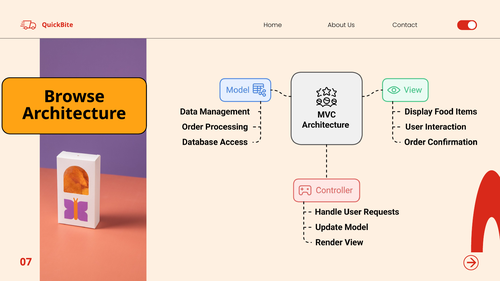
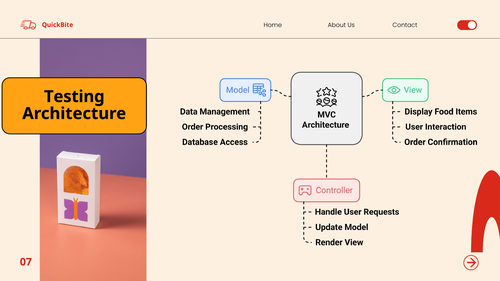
Browse: Browse -> Testing
